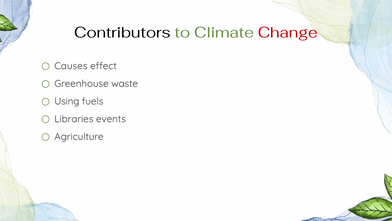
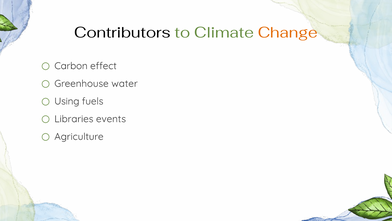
Change colour: red -> orange
Causes: Causes -> Carbon
waste: waste -> water
